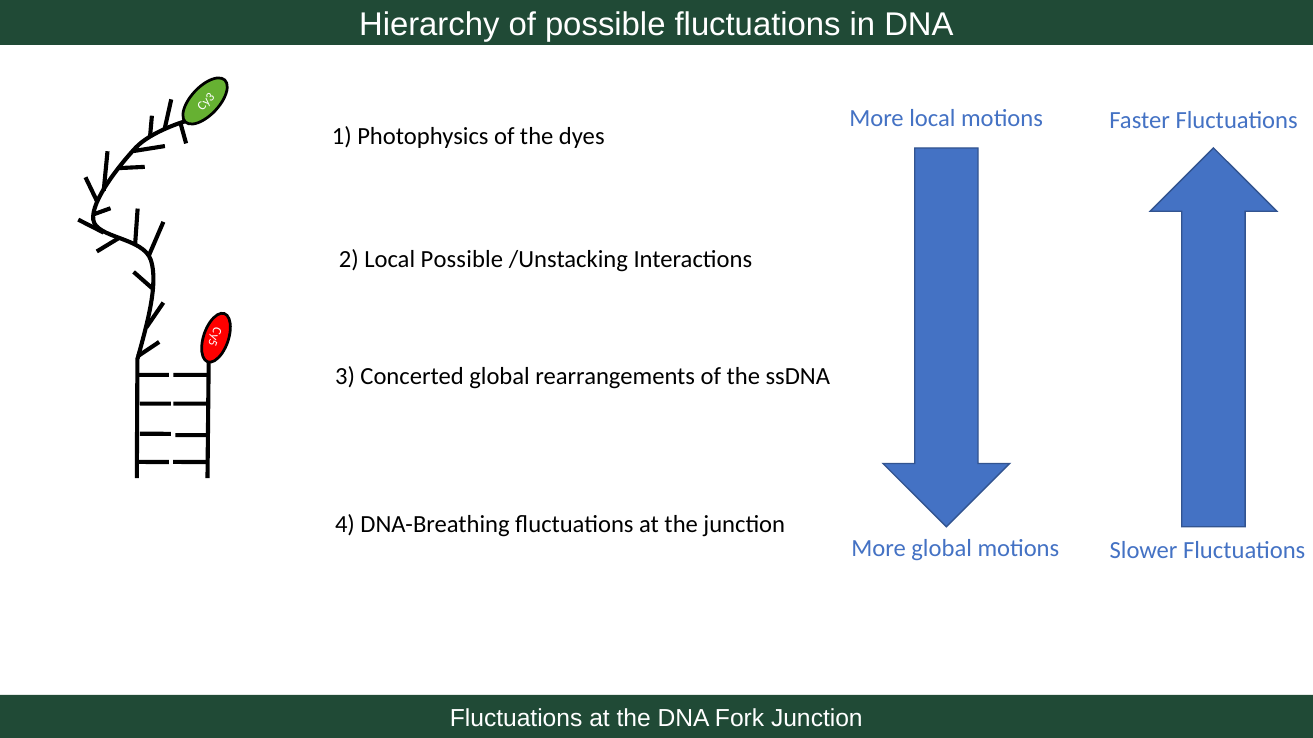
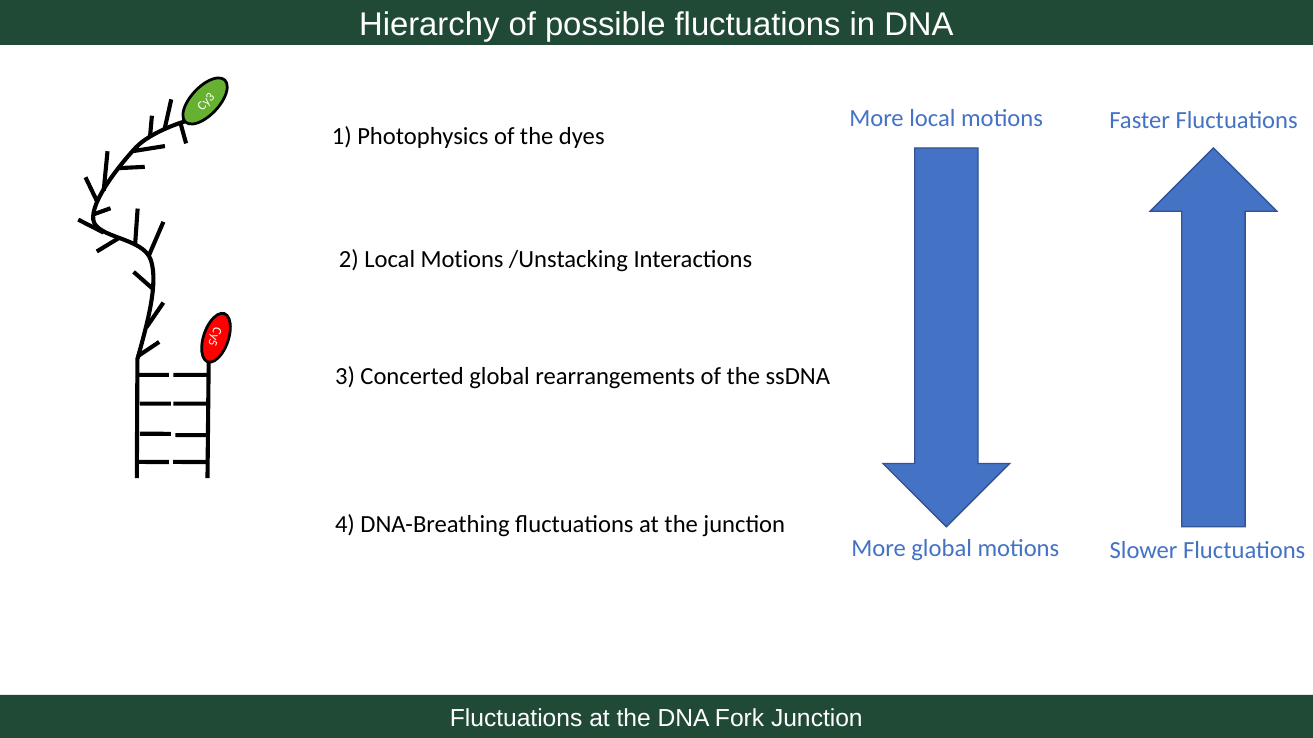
2 Local Possible: Possible -> Motions
